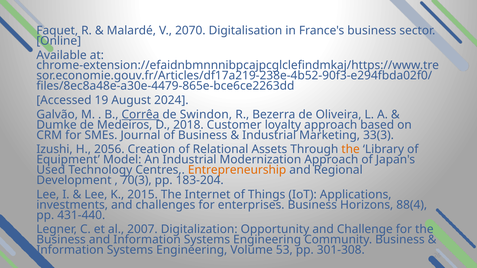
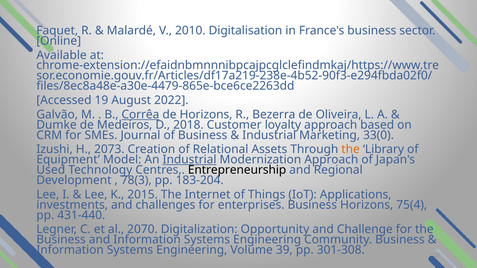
2070: 2070 -> 2010
2024: 2024 -> 2022
de Swindon: Swindon -> Horizons
33(3: 33(3 -> 33(0
2056: 2056 -> 2073
Industrial at (189, 160) underline: none -> present
Entrepreneurship colour: orange -> black
70(3: 70(3 -> 78(3
88(4: 88(4 -> 75(4
2007: 2007 -> 2070
53: 53 -> 39
